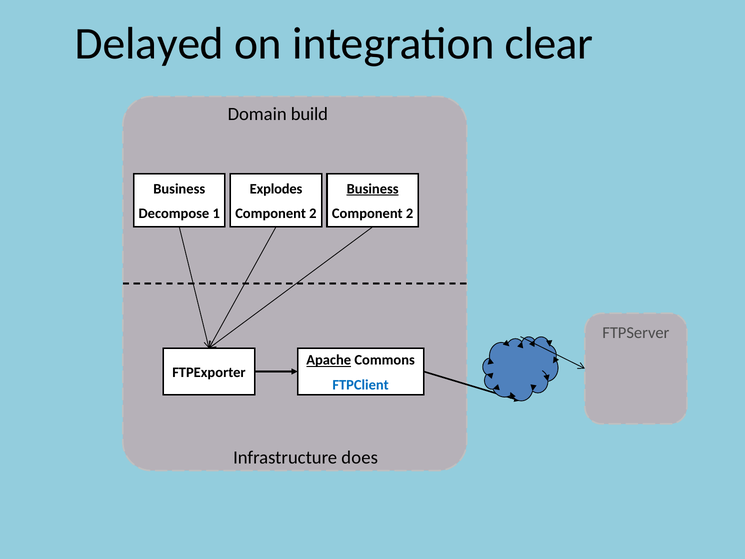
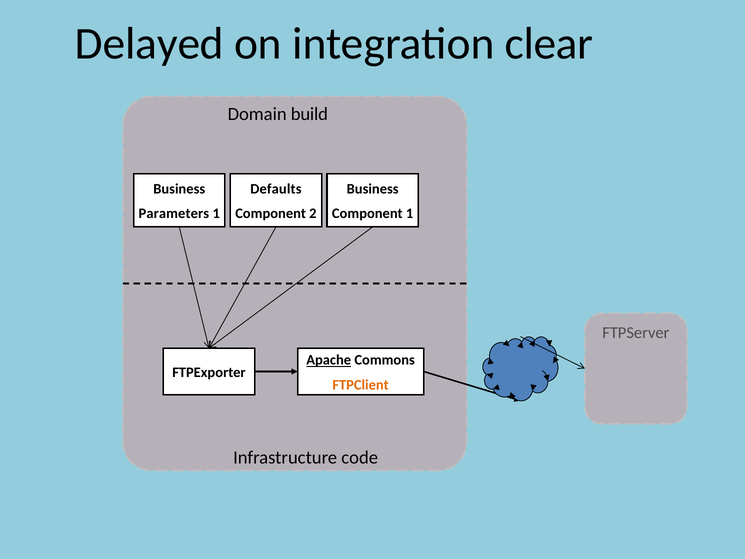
Explodes: Explodes -> Defaults
Business at (373, 189) underline: present -> none
Decompose: Decompose -> Parameters
2 at (410, 213): 2 -> 1
FTPClient colour: blue -> orange
does: does -> code
